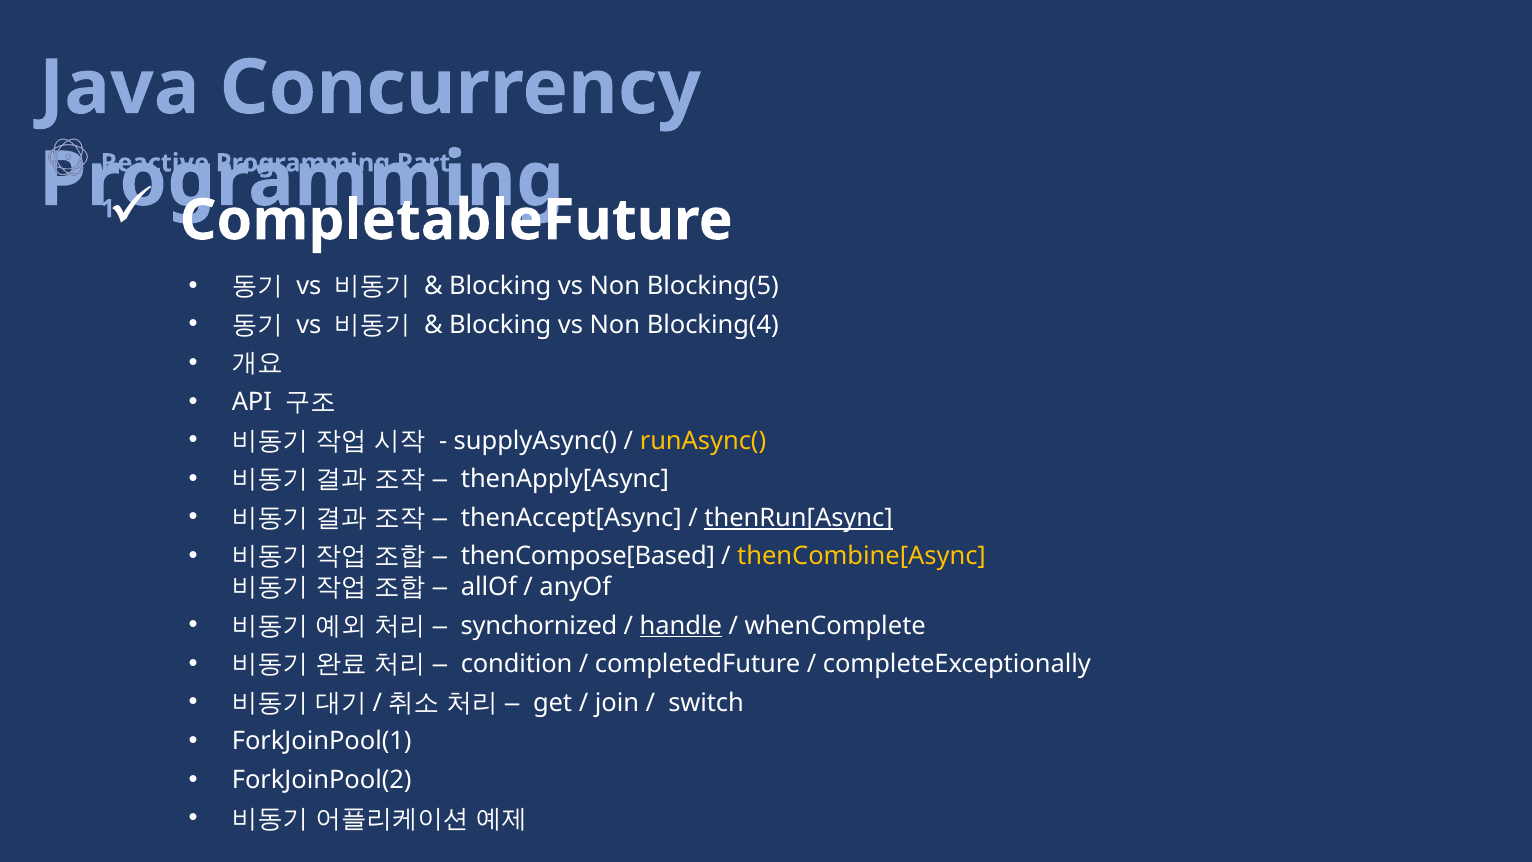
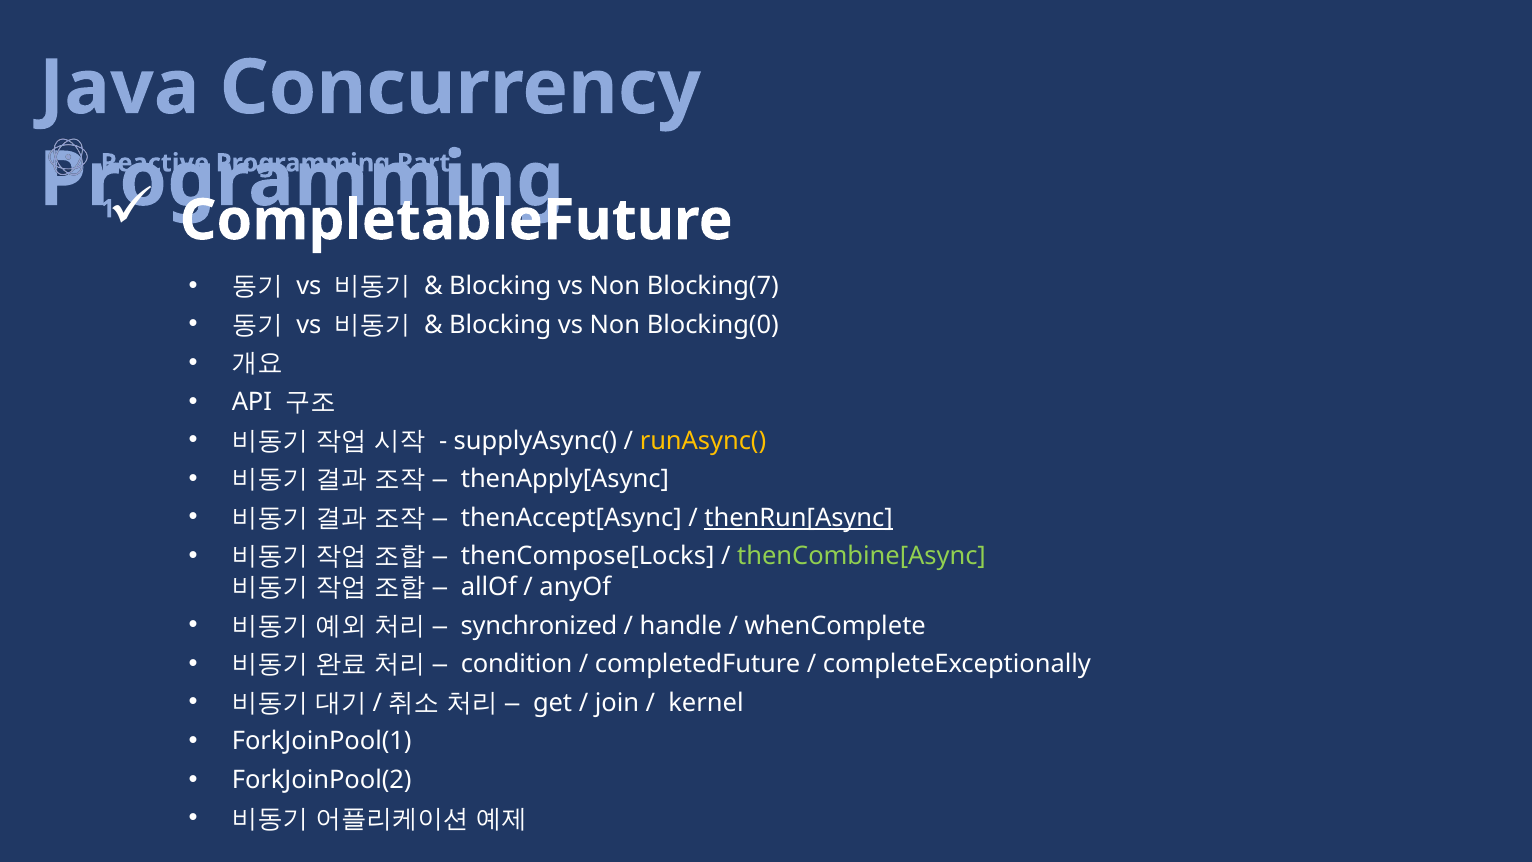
Blocking(5: Blocking(5 -> Blocking(7
Blocking(4: Blocking(4 -> Blocking(0
thenCompose[Based: thenCompose[Based -> thenCompose[Locks
thenCombine[Async colour: yellow -> light green
synchornized: synchornized -> synchronized
handle underline: present -> none
switch: switch -> kernel
